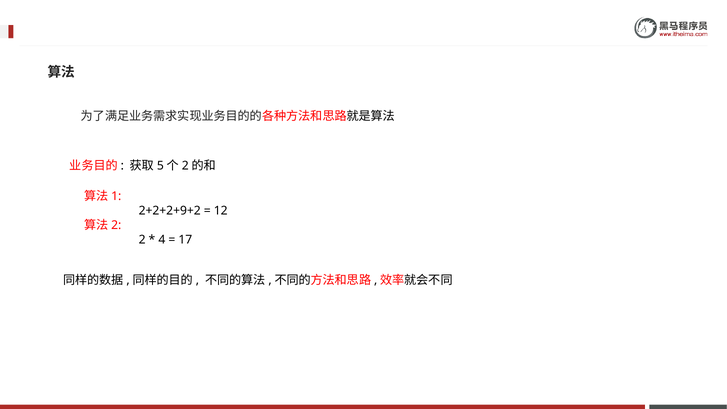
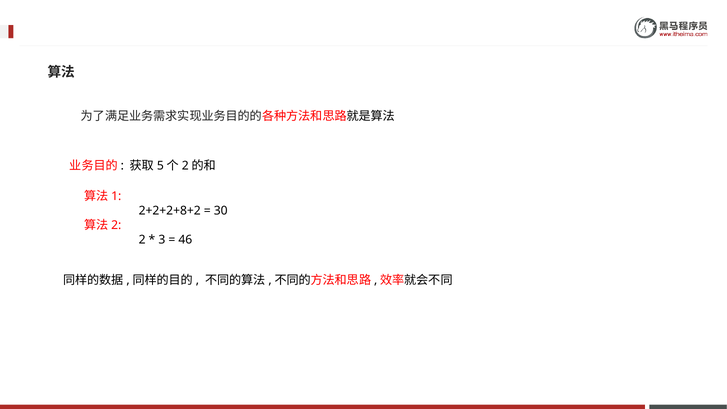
2+2+2+9+2: 2+2+2+9+2 -> 2+2+2+8+2
12: 12 -> 30
4: 4 -> 3
17: 17 -> 46
